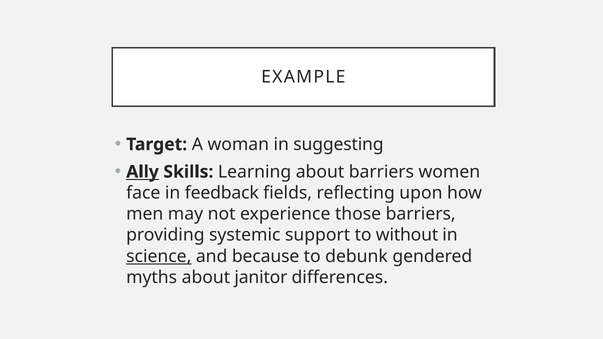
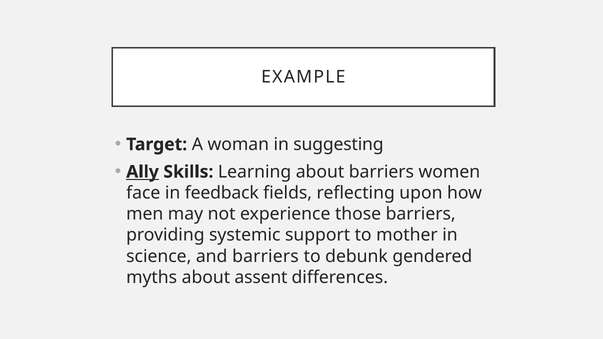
without: without -> mother
science underline: present -> none
and because: because -> barriers
janitor: janitor -> assent
